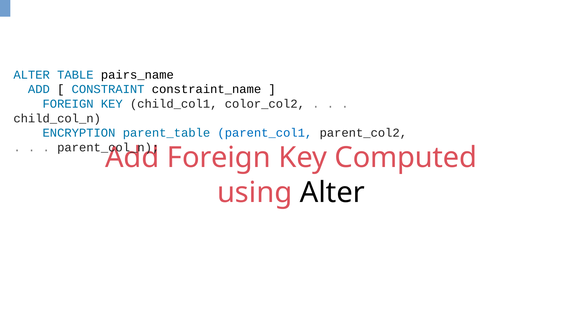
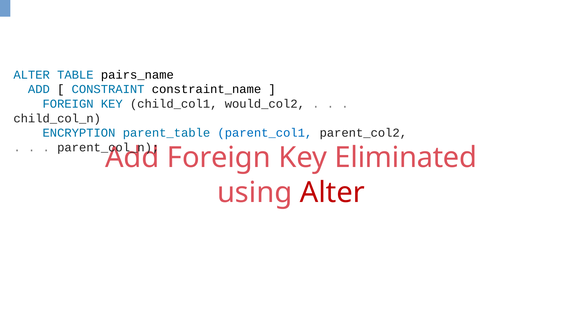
color_col2: color_col2 -> would_col2
Computed: Computed -> Eliminated
Alter at (332, 193) colour: black -> red
